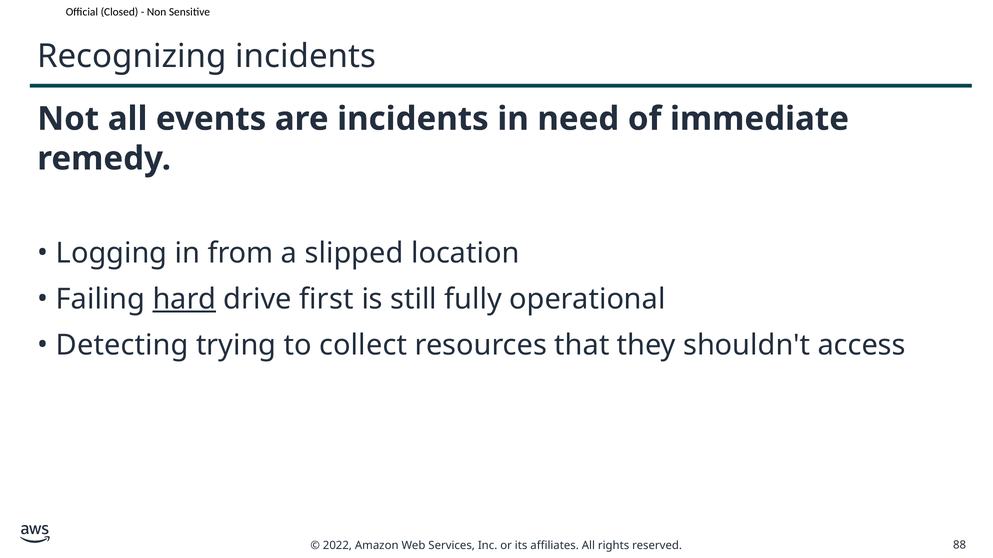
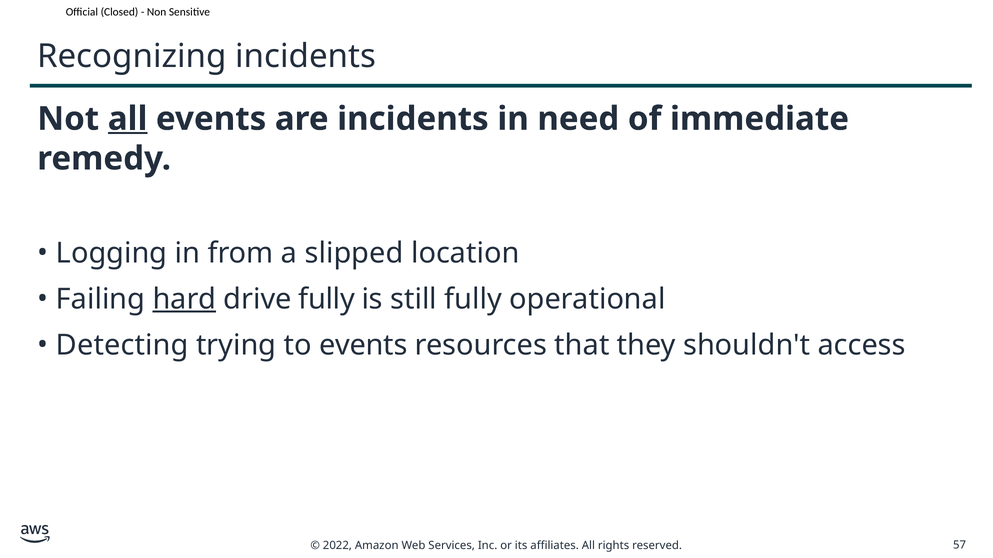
all at (128, 119) underline: none -> present
drive first: first -> fully
to collect: collect -> events
88: 88 -> 57
